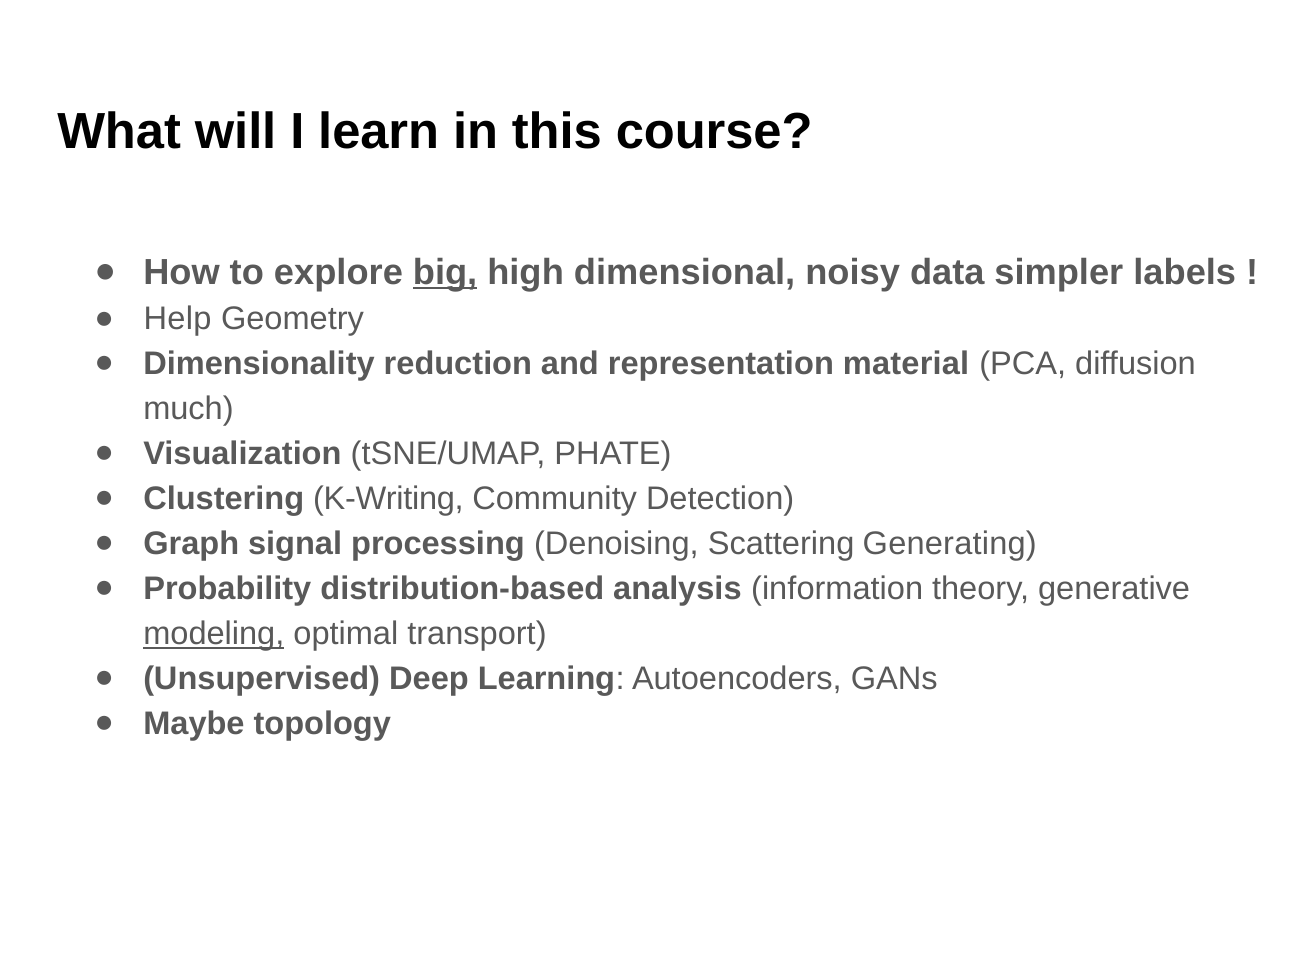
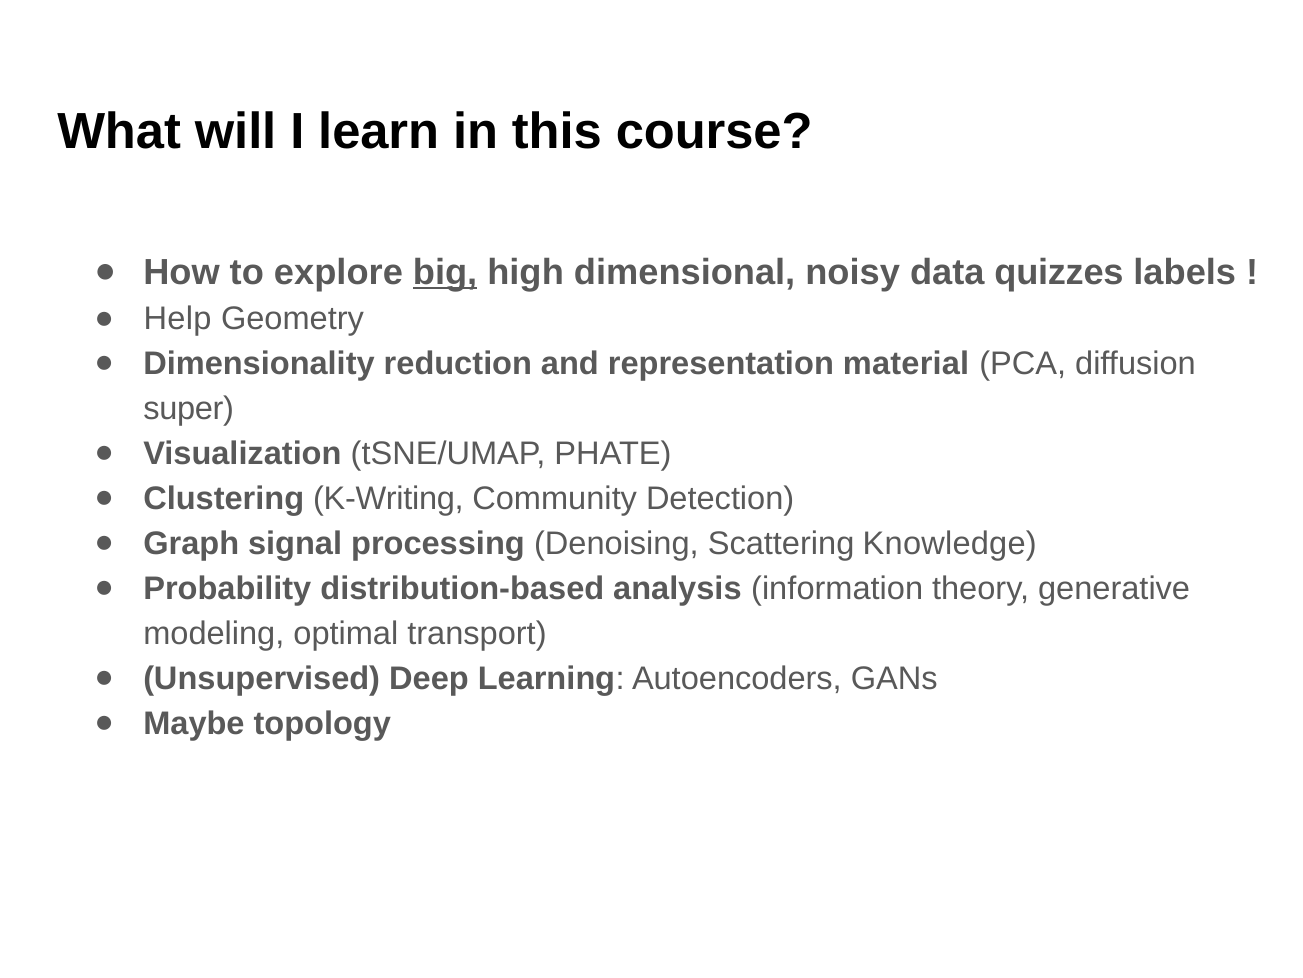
simpler: simpler -> quizzes
much: much -> super
Generating: Generating -> Knowledge
modeling underline: present -> none
